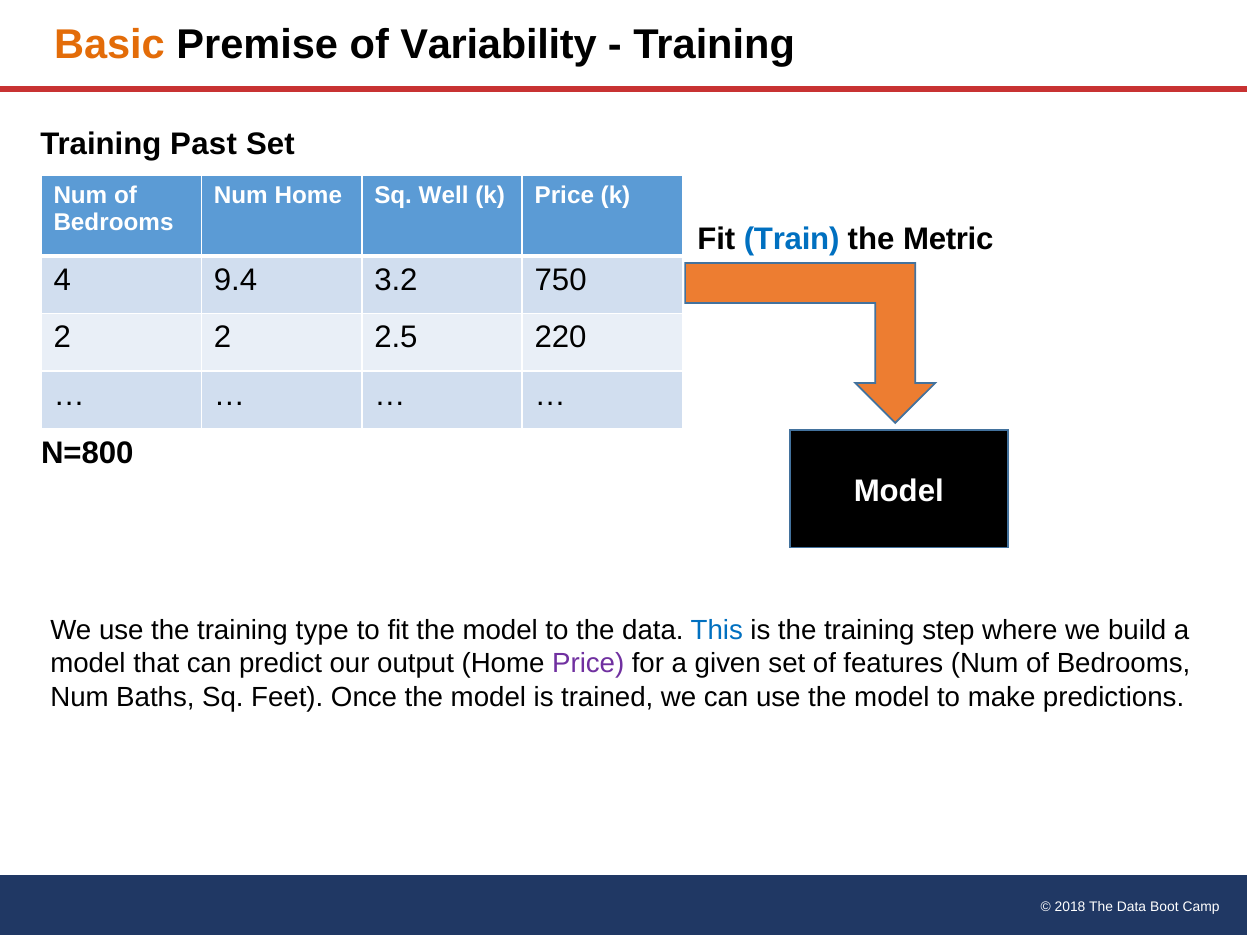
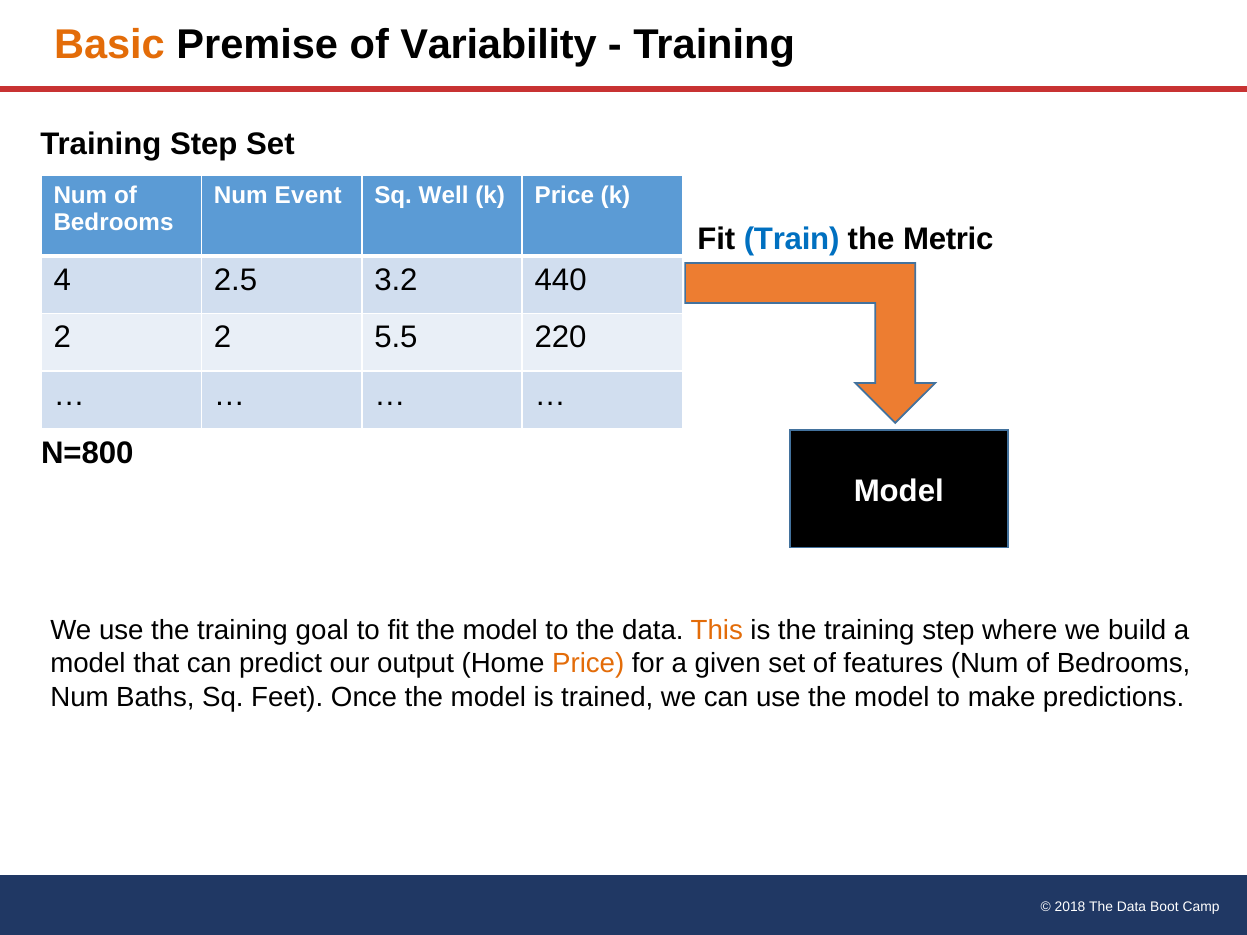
Past at (204, 145): Past -> Step
Num Home: Home -> Event
9.4: 9.4 -> 2.5
750: 750 -> 440
2.5: 2.5 -> 5.5
type: type -> goal
This colour: blue -> orange
Price at (588, 664) colour: purple -> orange
